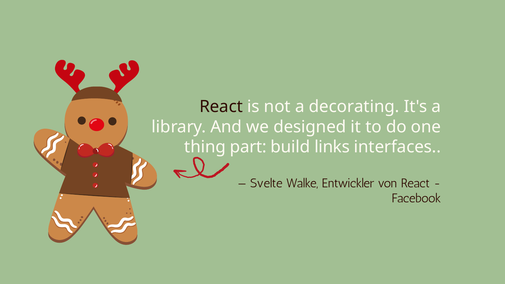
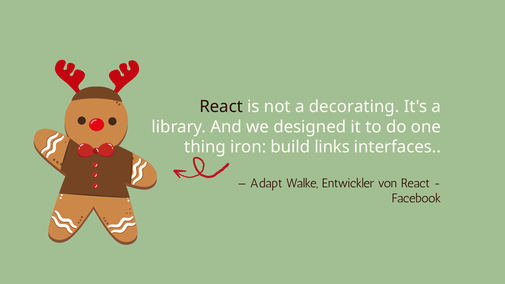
part: part -> iron
Svelte: Svelte -> Adapt
